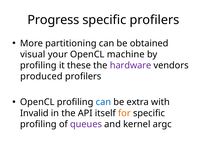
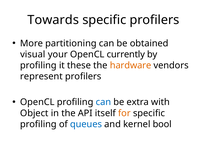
Progress: Progress -> Towards
machine: machine -> currently
hardware colour: purple -> orange
produced: produced -> represent
Invalid: Invalid -> Object
queues colour: purple -> blue
argc: argc -> bool
